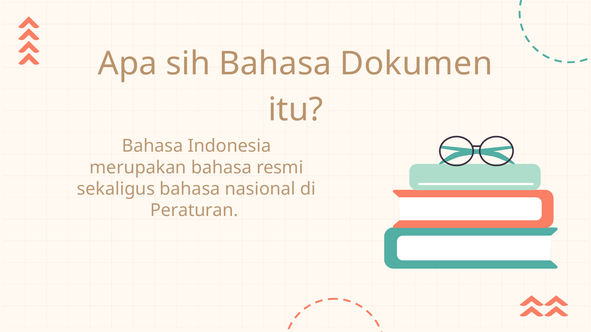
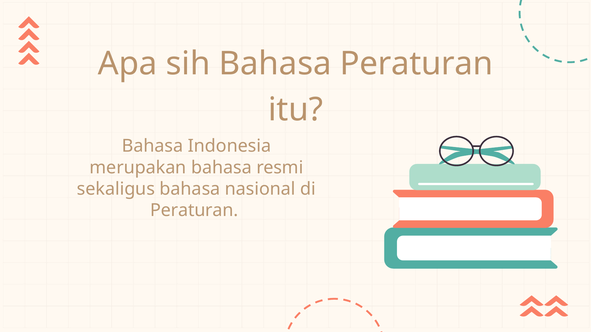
Bahasa Dokumen: Dokumen -> Peraturan
